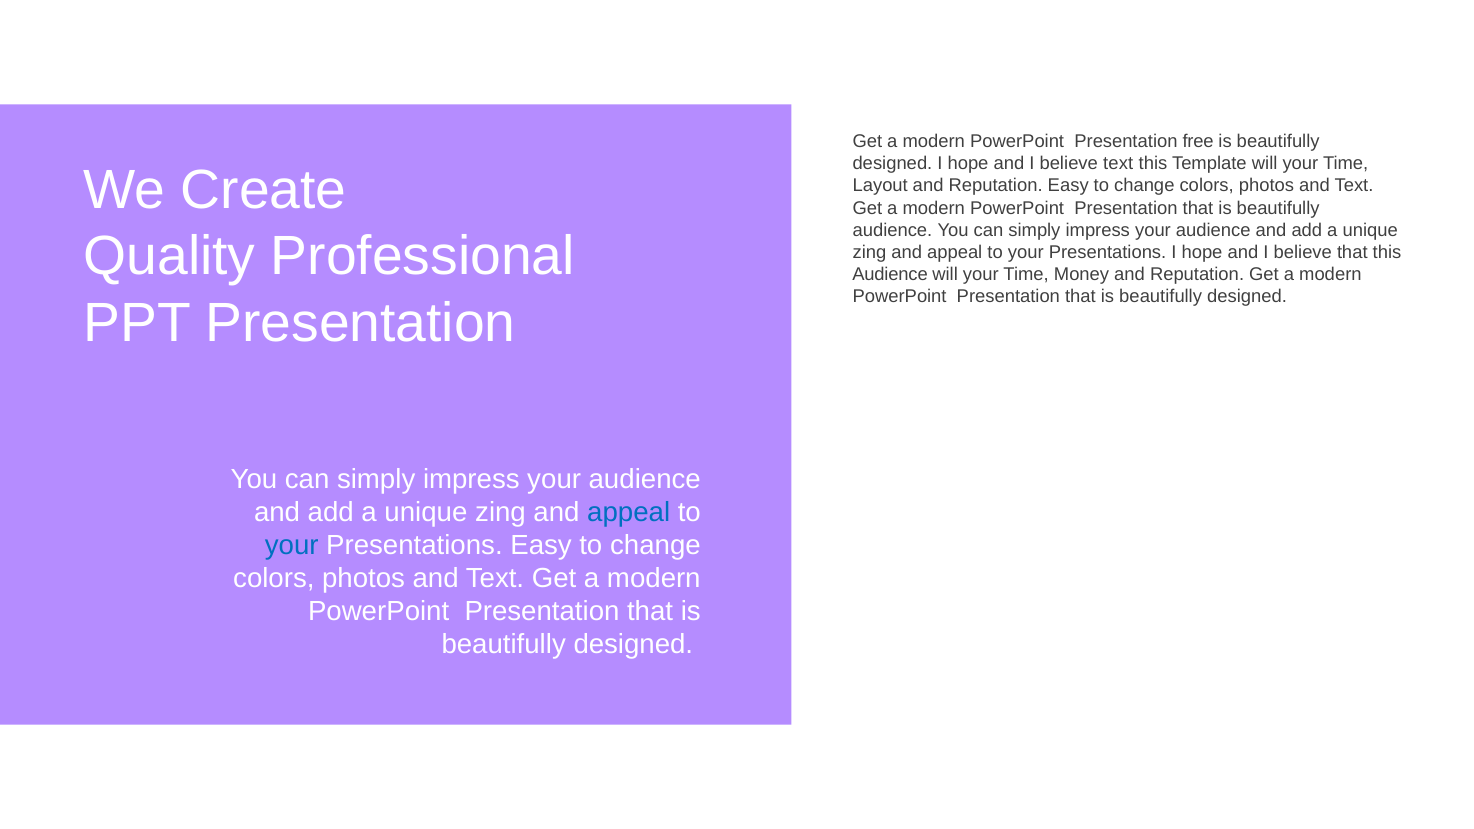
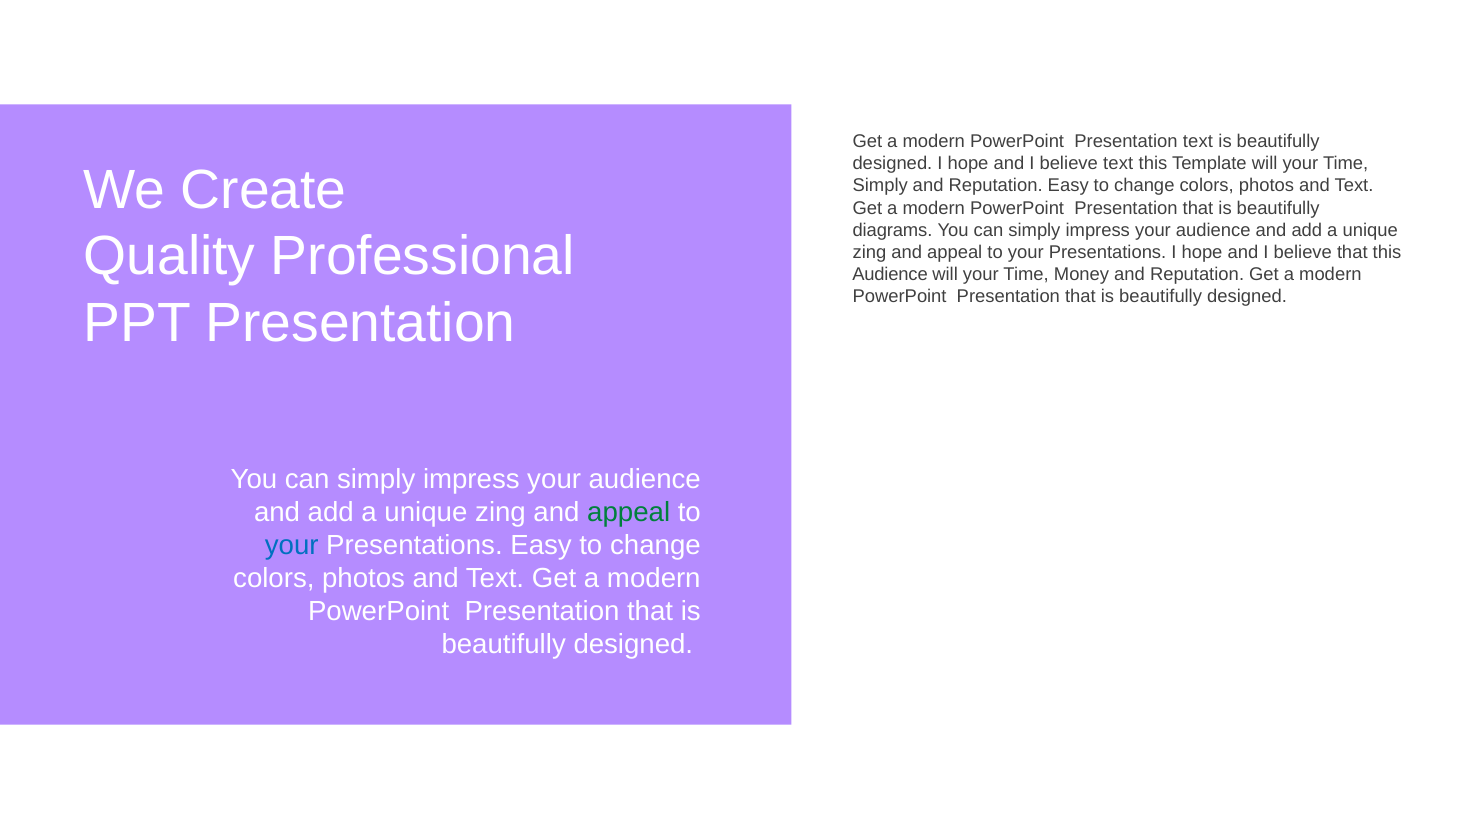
Presentation free: free -> text
Layout at (880, 186): Layout -> Simply
audience at (892, 230): audience -> diagrams
appeal at (629, 512) colour: blue -> green
